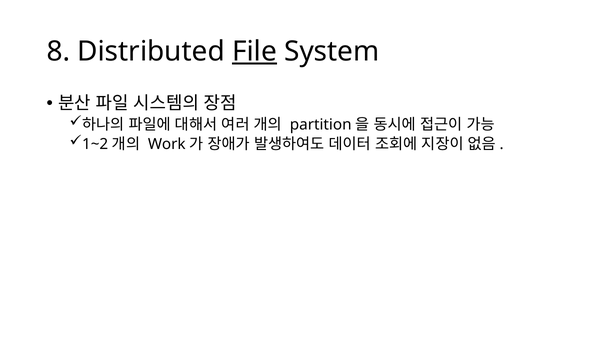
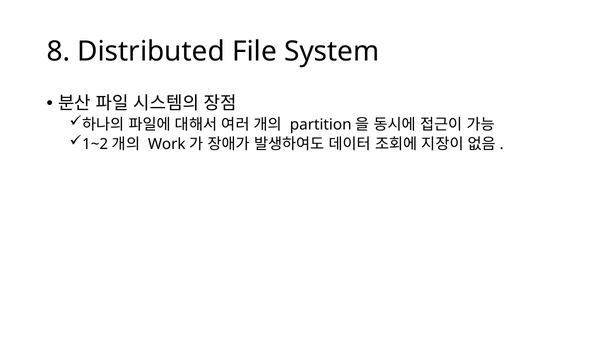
File underline: present -> none
